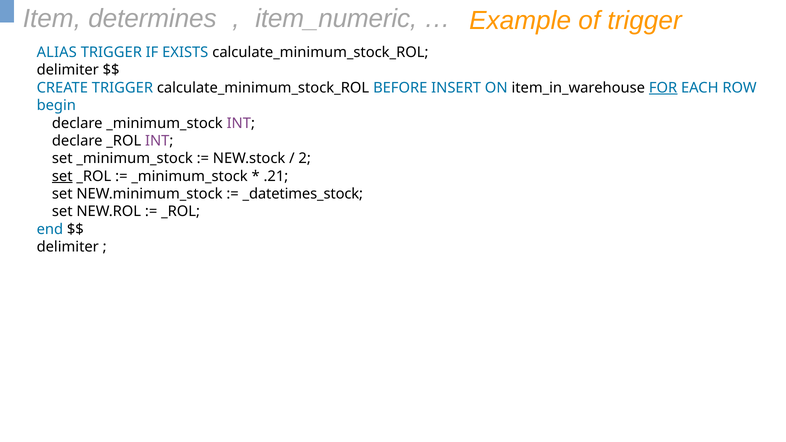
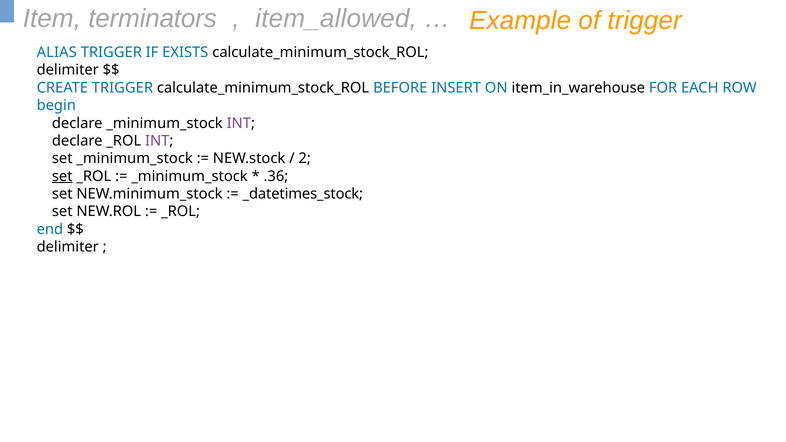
determines: determines -> terminators
item_numeric: item_numeric -> item_allowed
FOR underline: present -> none
.21: .21 -> .36
